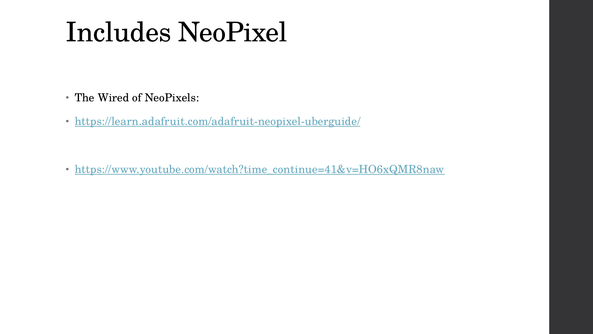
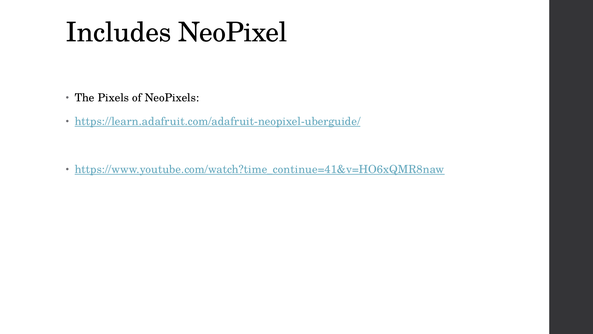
Wired: Wired -> Pixels
